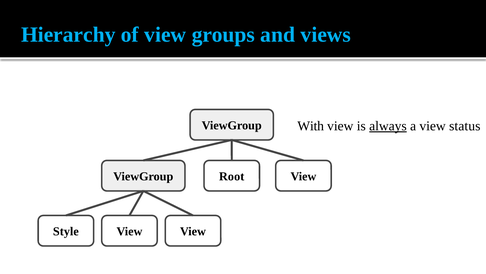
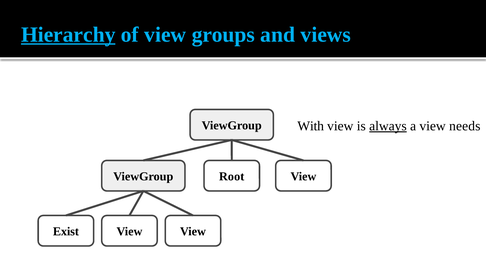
Hierarchy underline: none -> present
status: status -> needs
Style: Style -> Exist
